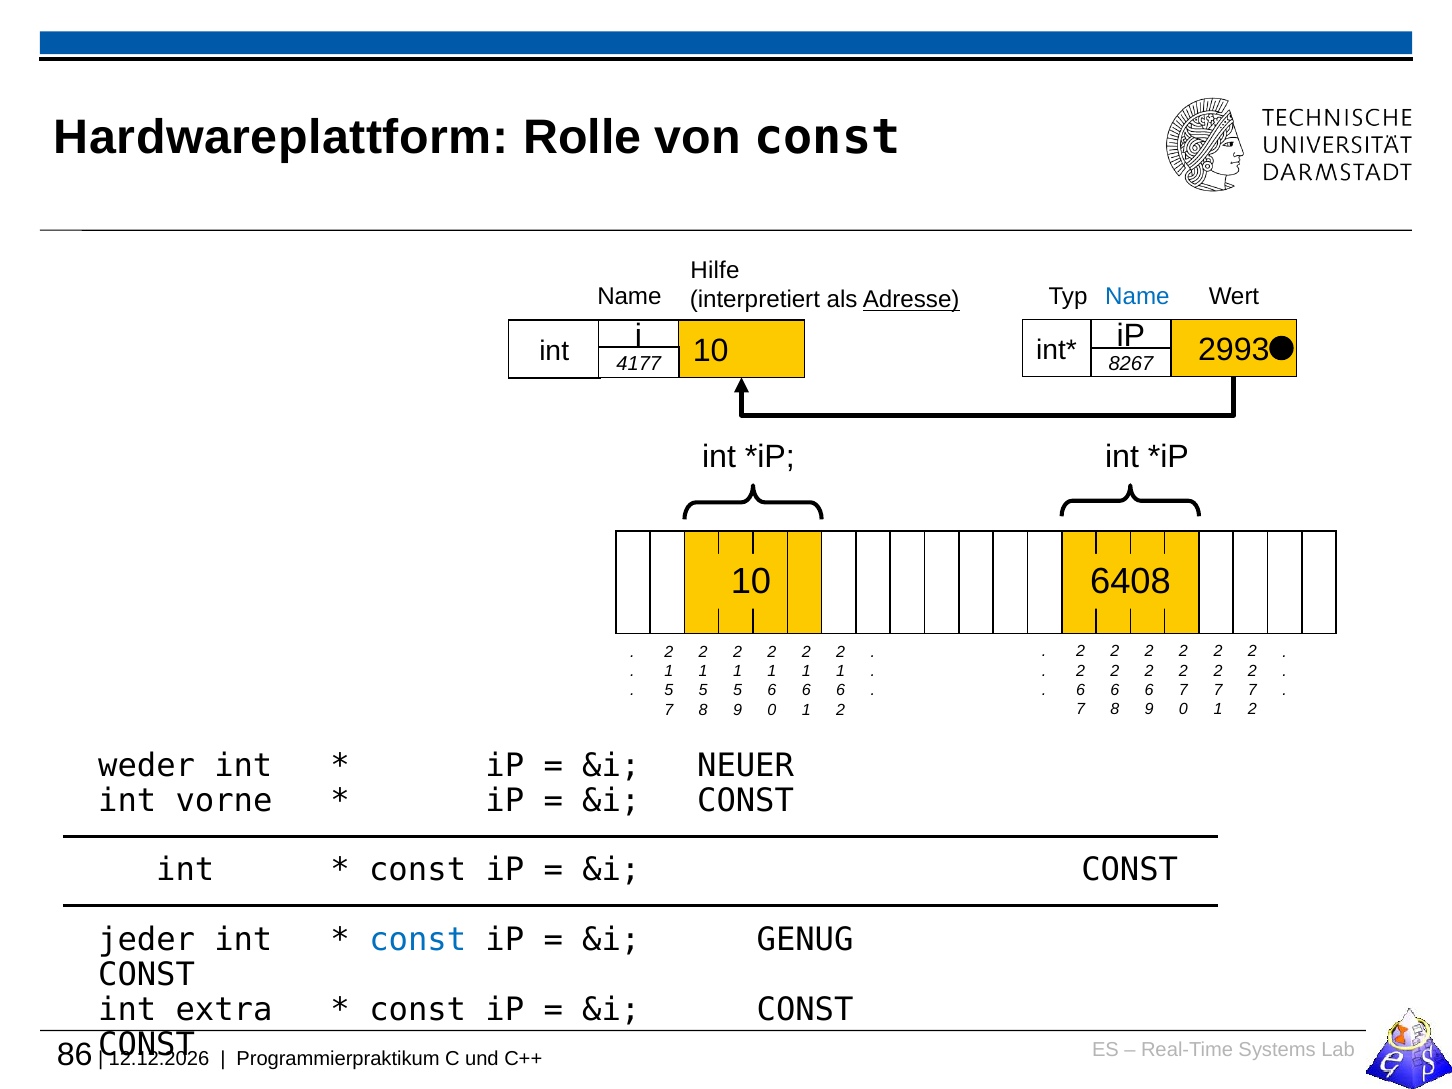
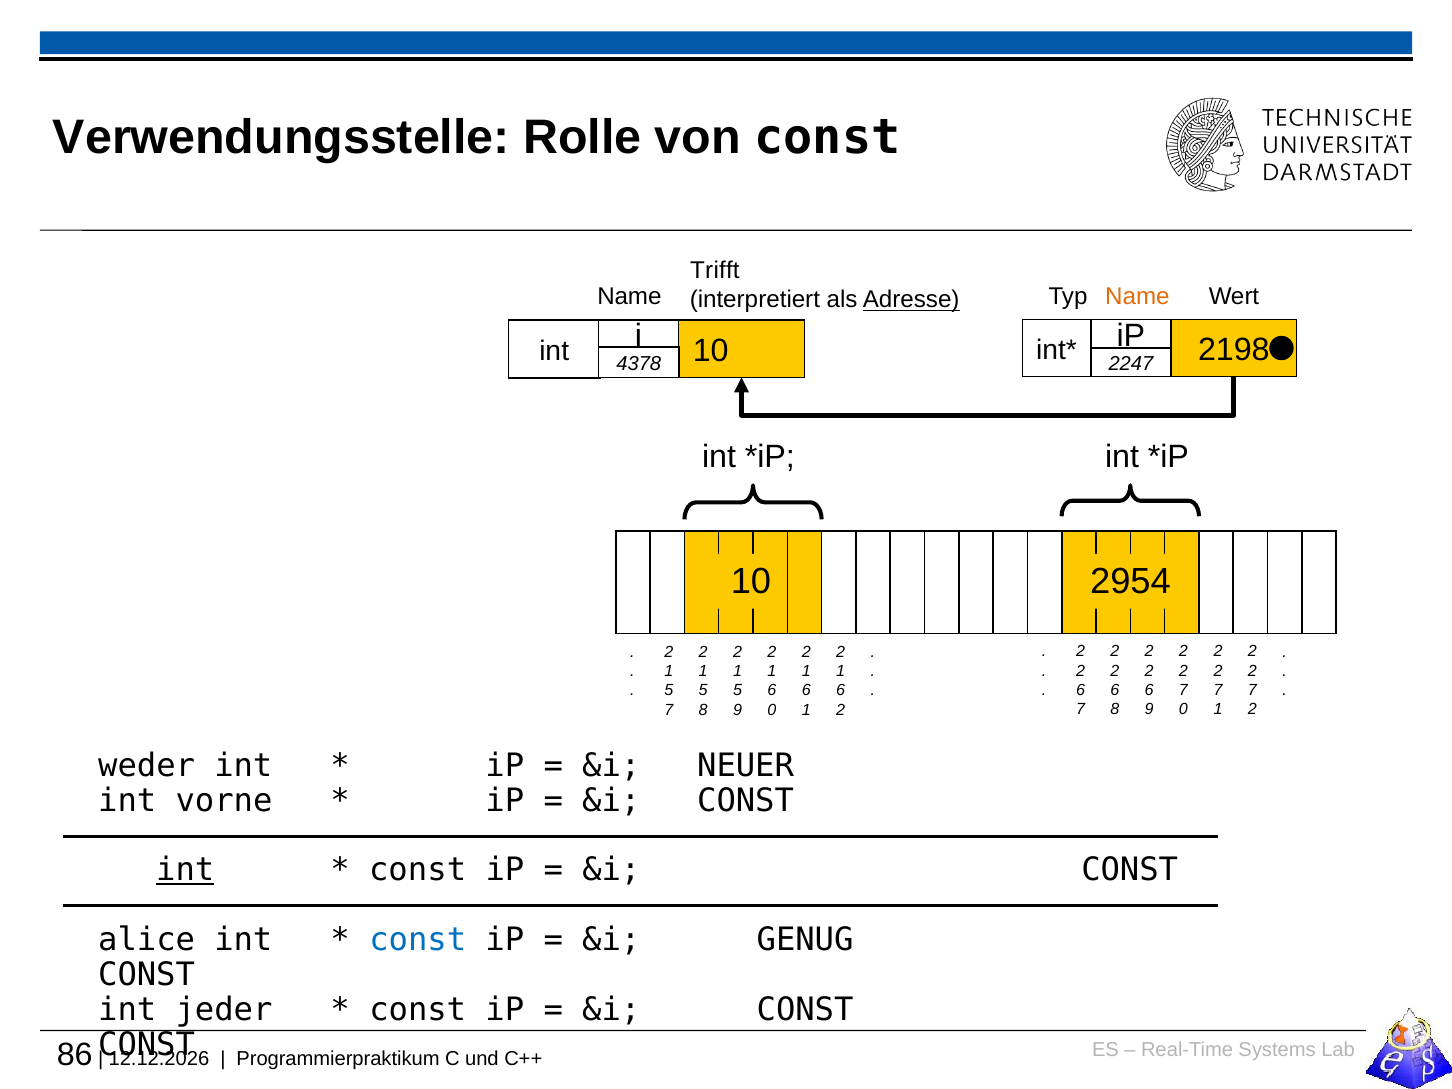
Hardwareplattform: Hardwareplattform -> Verwendungsstelle
Hilfe: Hilfe -> Trifft
Name at (1137, 297) colour: blue -> orange
8267: 8267 -> 2247
4177: 4177 -> 4378
2993: 2993 -> 2198
6408: 6408 -> 2954
int at (185, 870) underline: none -> present
jeder: jeder -> alice
extra: extra -> jeder
